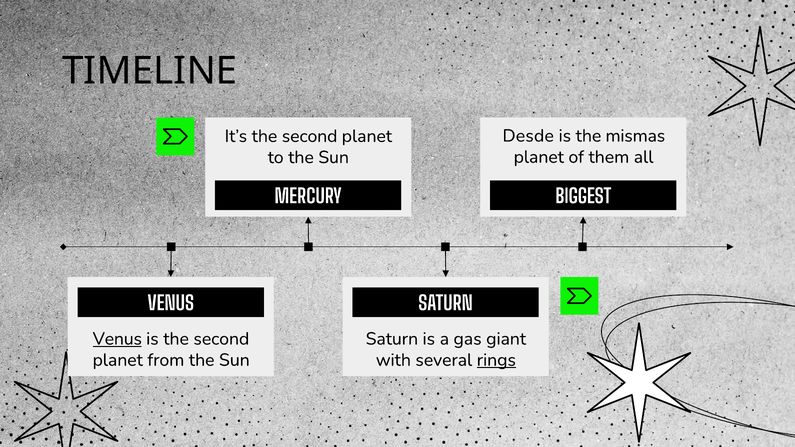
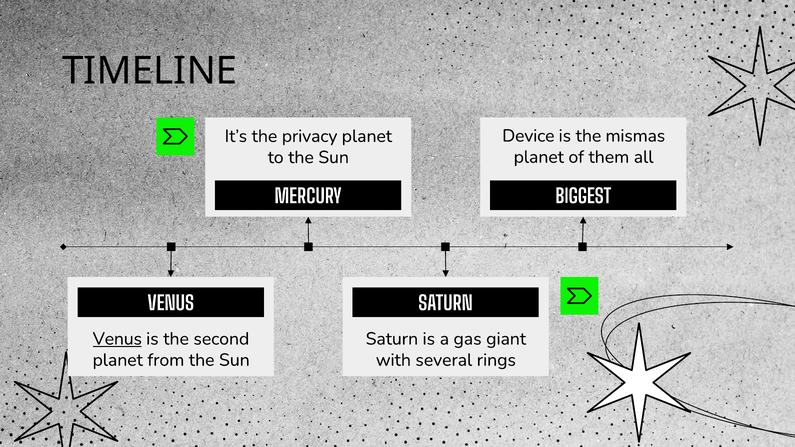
Desde: Desde -> Device
It’s the second: second -> privacy
rings underline: present -> none
